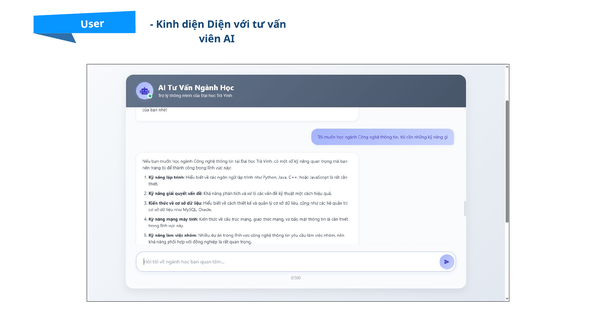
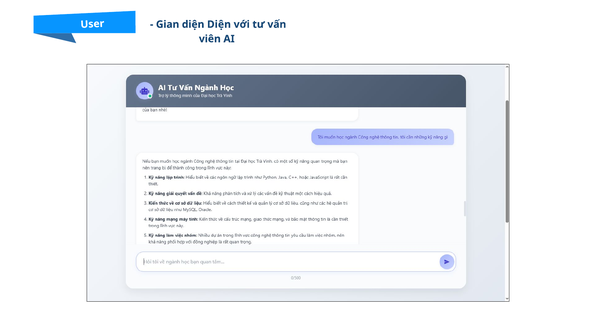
Kinh: Kinh -> Gian
